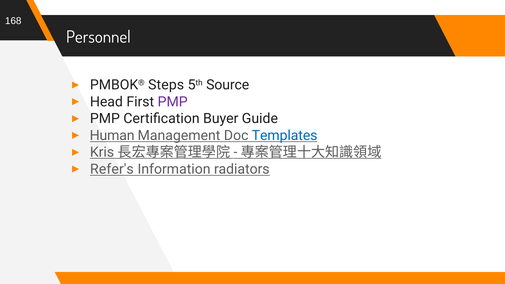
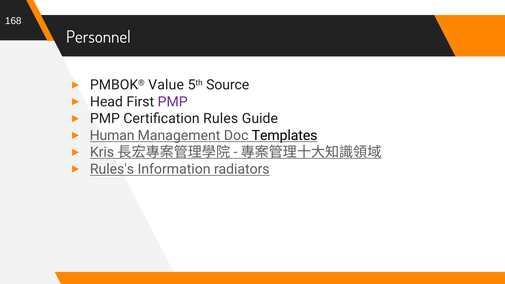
Steps: Steps -> Value
Buyer: Buyer -> Rules
Templates colour: blue -> black
Refer's: Refer's -> Rules's
